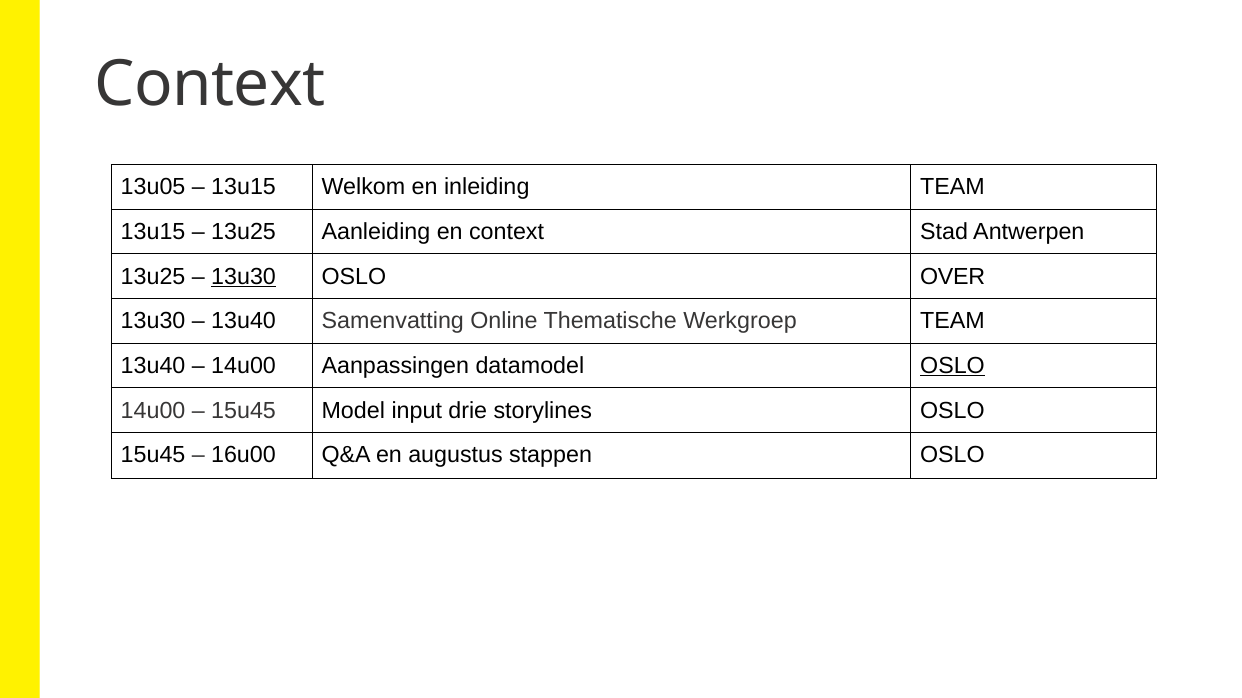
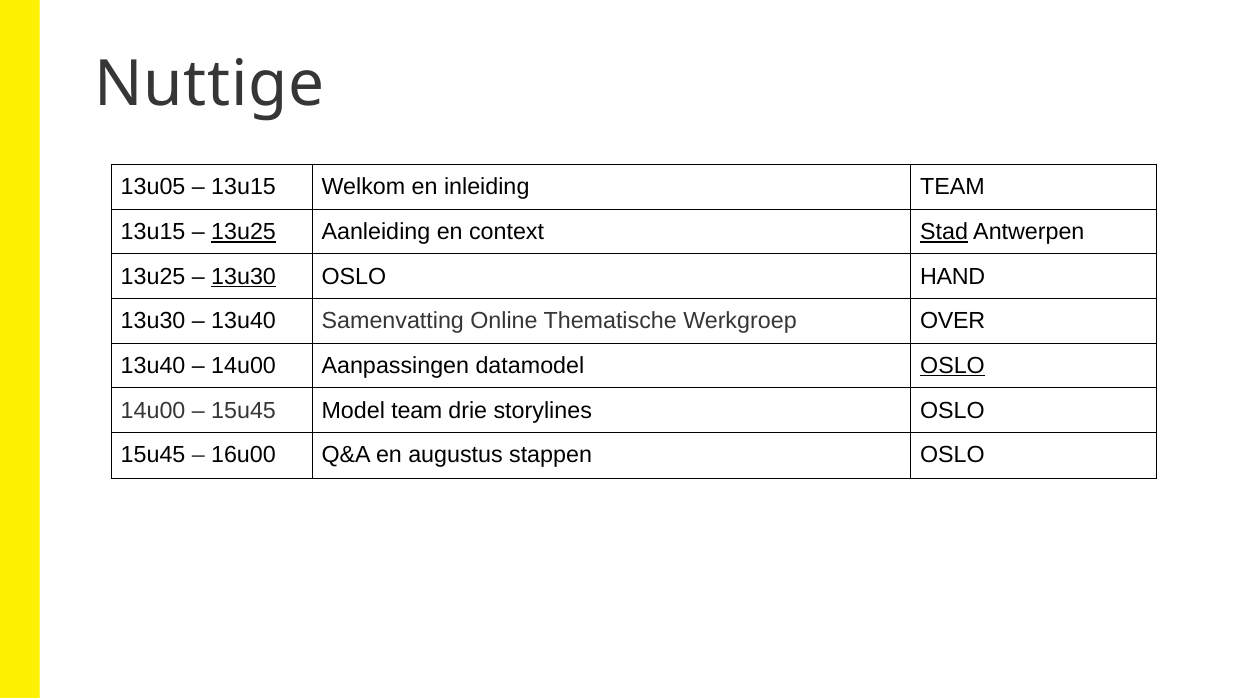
Context at (210, 84): Context -> Nuttige
13u25 at (244, 232) underline: none -> present
Stad underline: none -> present
OVER: OVER -> HAND
Werkgroep TEAM: TEAM -> OVER
Model input: input -> team
